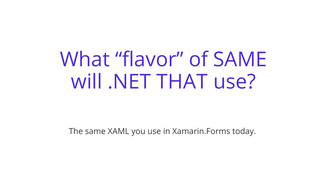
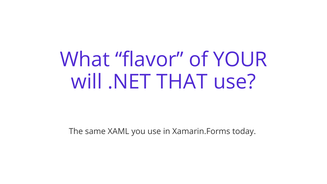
of SAME: SAME -> YOUR
